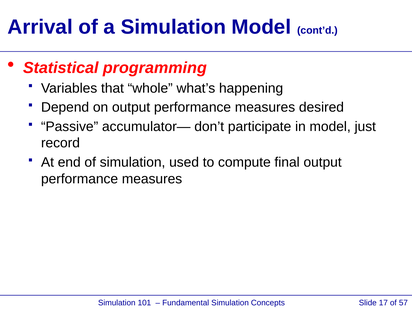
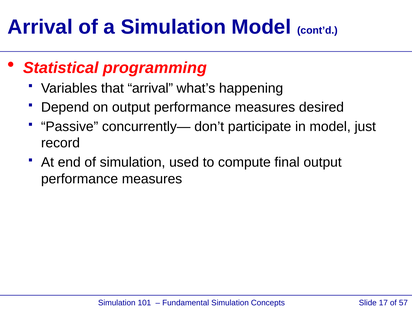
that whole: whole -> arrival
accumulator—: accumulator— -> concurrently—
